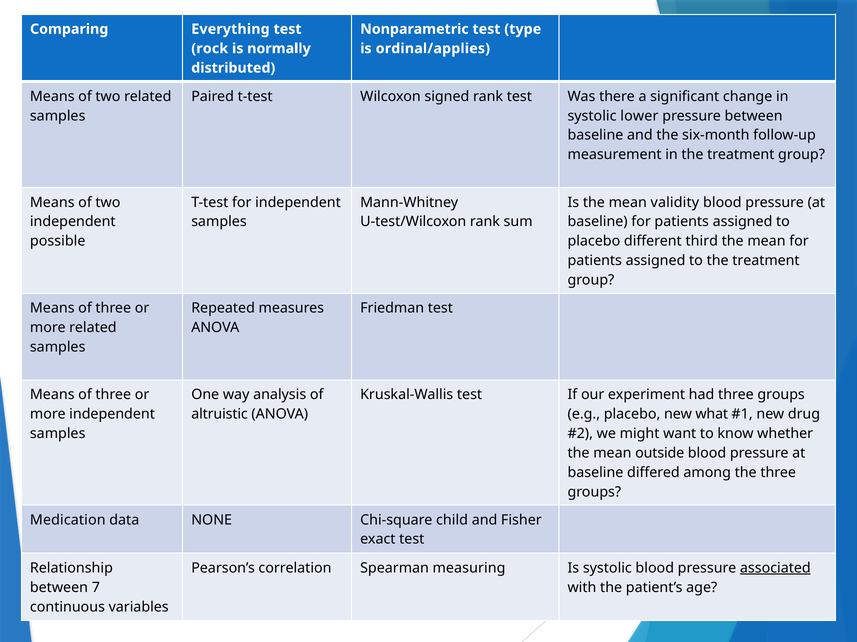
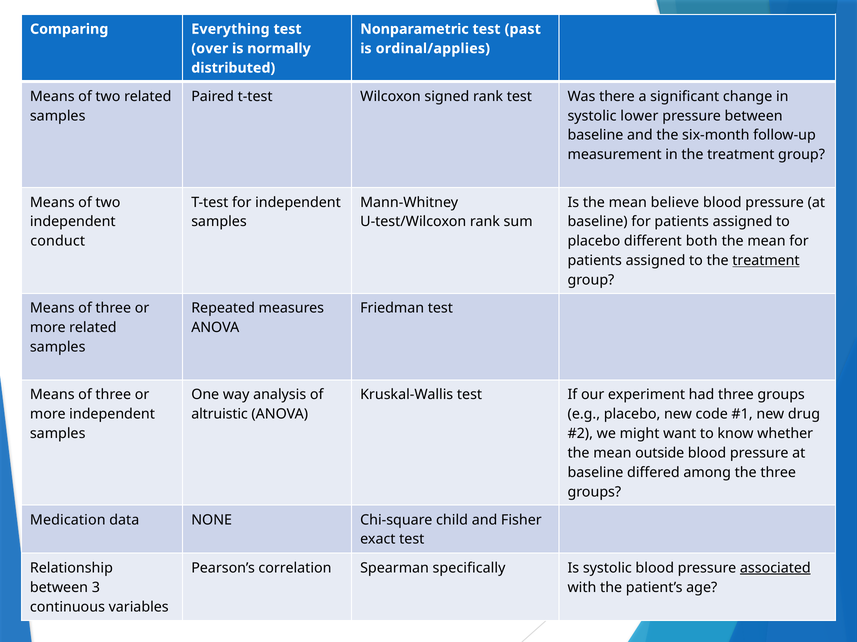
type: type -> past
rock: rock -> over
validity: validity -> believe
possible: possible -> conduct
third: third -> both
treatment at (766, 261) underline: none -> present
what: what -> code
measuring: measuring -> specifically
7: 7 -> 3
